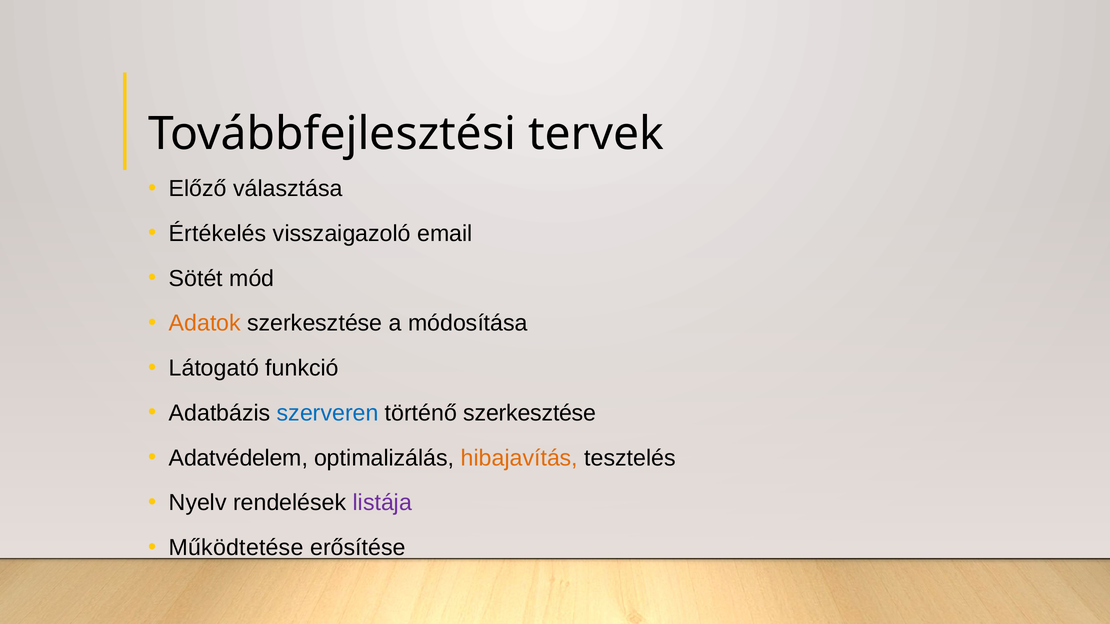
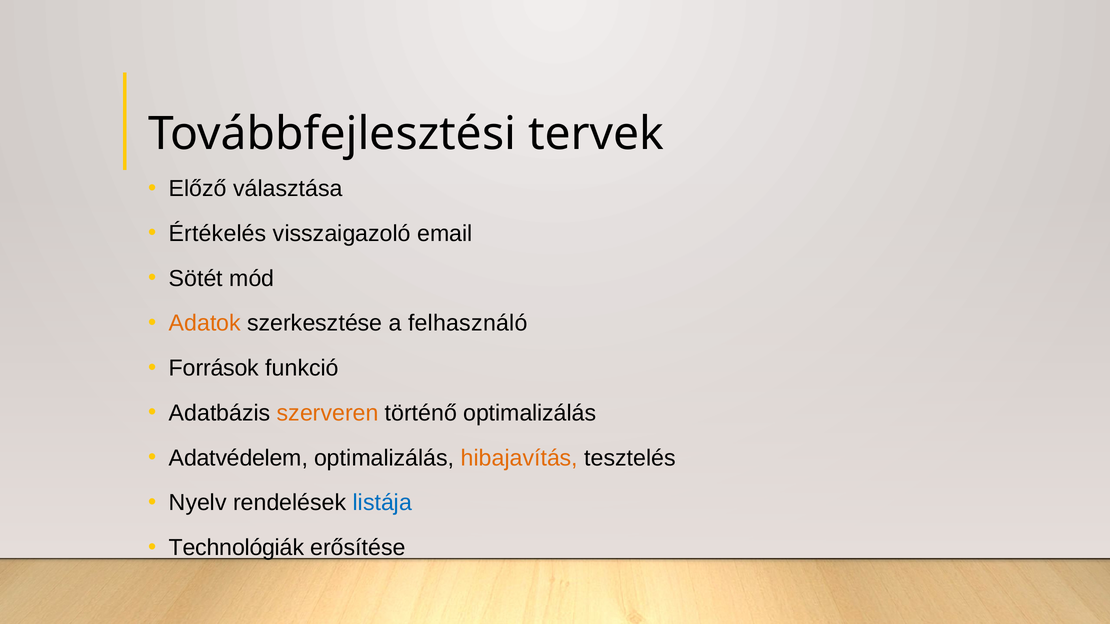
módosítása: módosítása -> felhasználó
Látogató: Látogató -> Források
szerveren colour: blue -> orange
történő szerkesztése: szerkesztése -> optimalizálás
listája colour: purple -> blue
Működtetése: Működtetése -> Technológiák
